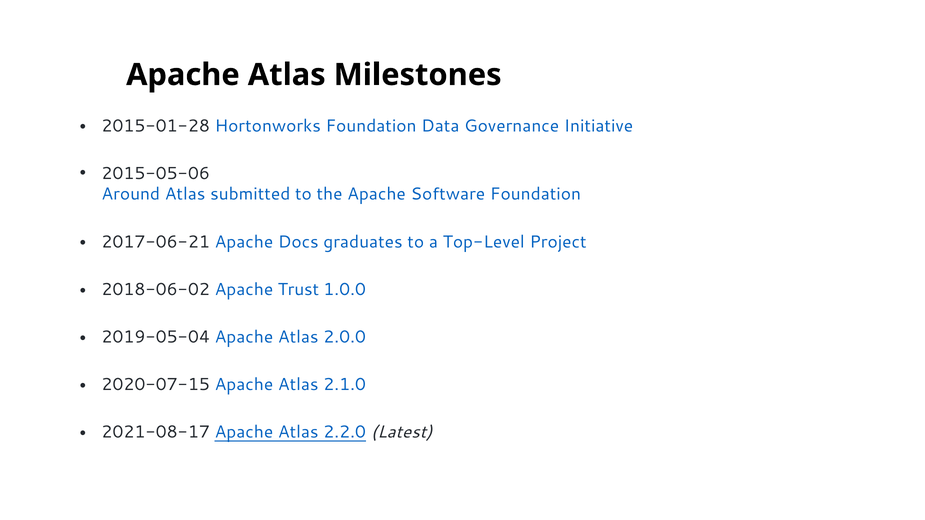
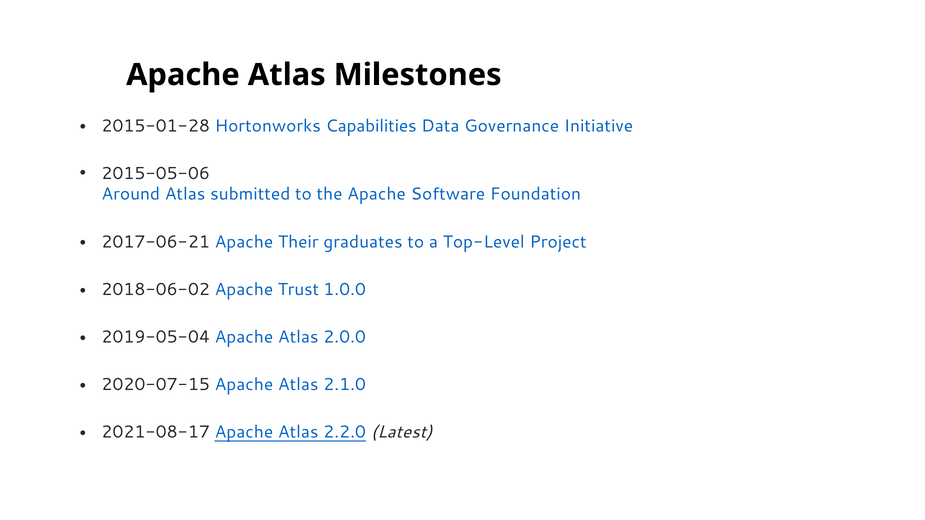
Hortonworks Foundation: Foundation -> Capabilities
Docs: Docs -> Their
